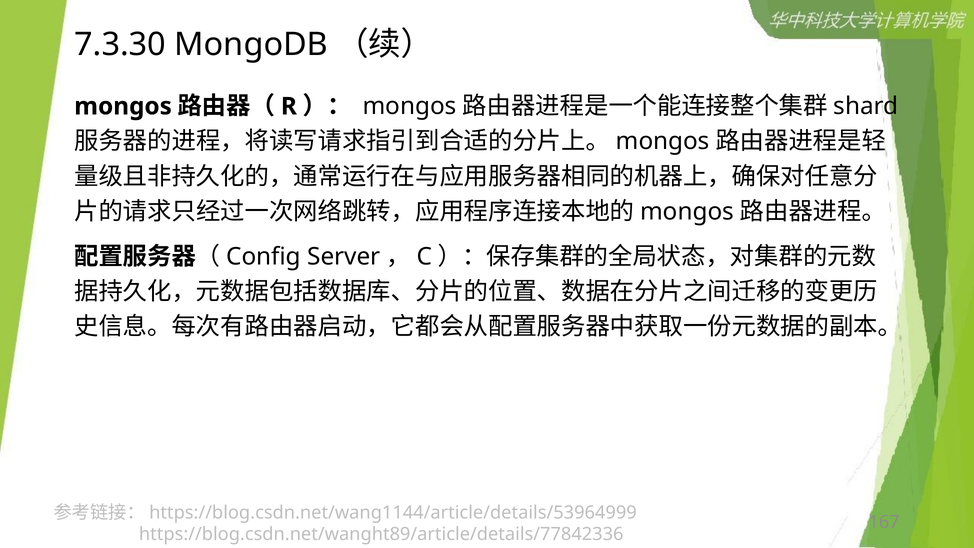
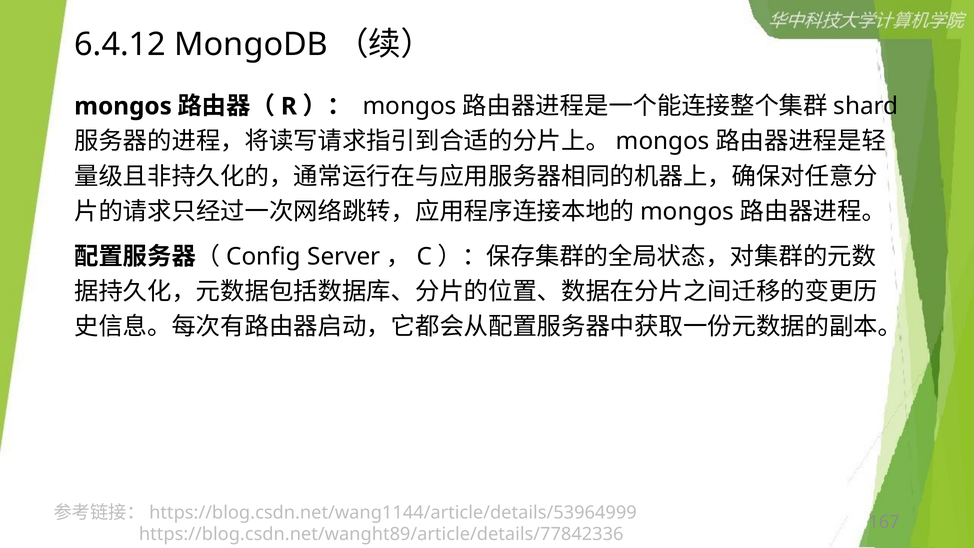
7.3.30: 7.3.30 -> 6.4.12
